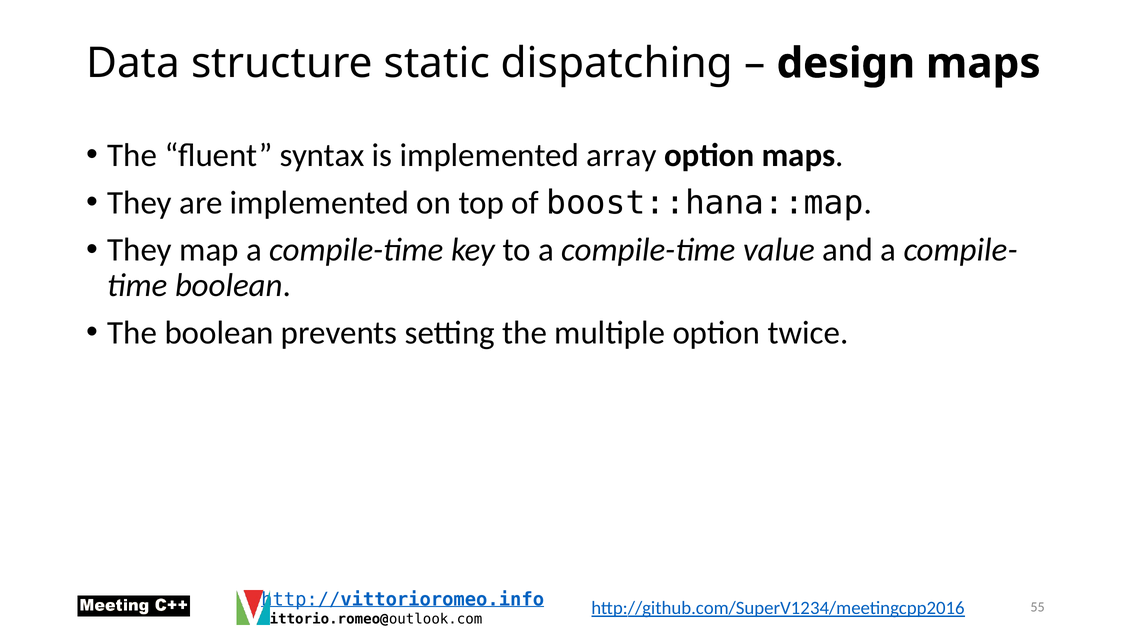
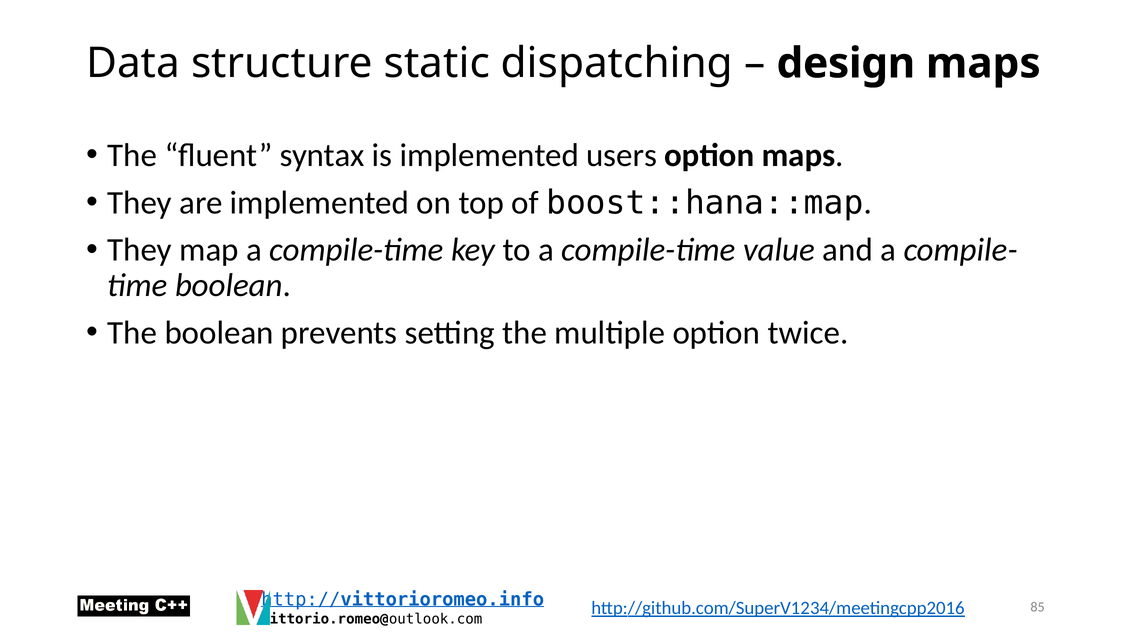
array: array -> users
55: 55 -> 85
